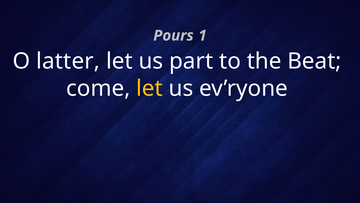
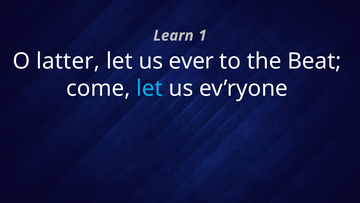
Pours: Pours -> Learn
part: part -> ever
let at (149, 88) colour: yellow -> light blue
